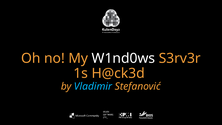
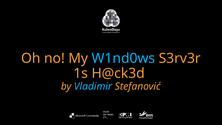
W1nd0ws colour: white -> light blue
